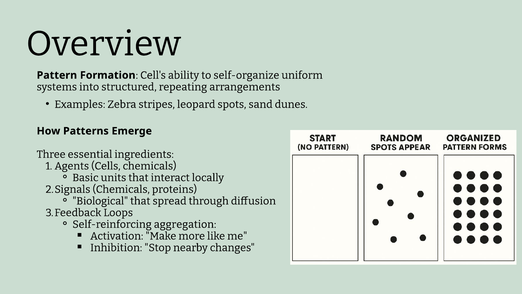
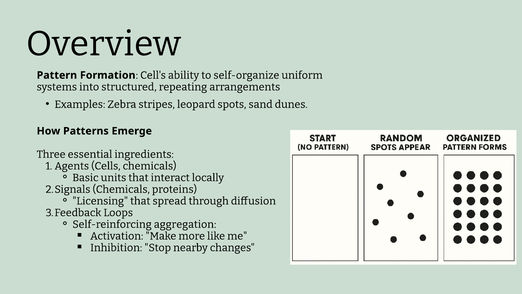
Biological: Biological -> Licensing
